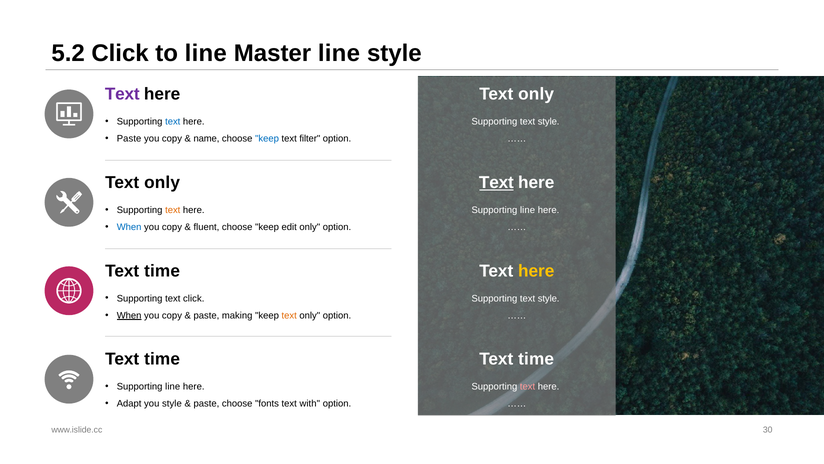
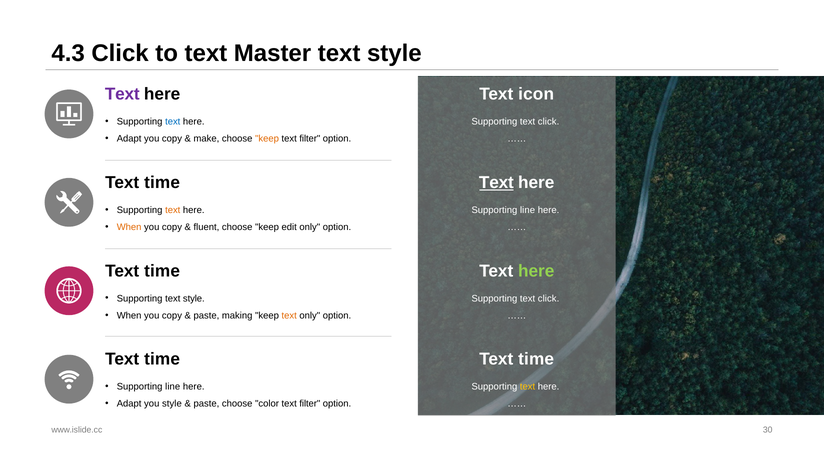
5.2: 5.2 -> 4.3
to line: line -> text
Master line: line -> text
only at (536, 94): only -> icon
style at (549, 121): style -> click
Paste at (129, 138): Paste -> Adapt
name: name -> make
keep at (267, 138) colour: blue -> orange
only at (162, 182): only -> time
When at (129, 227) colour: blue -> orange
here at (536, 271) colour: yellow -> light green
Supporting text click: click -> style
style at (549, 298): style -> click
When at (129, 315) underline: present -> none
text at (528, 386) colour: pink -> yellow
fonts: fonts -> color
with at (310, 403): with -> filter
